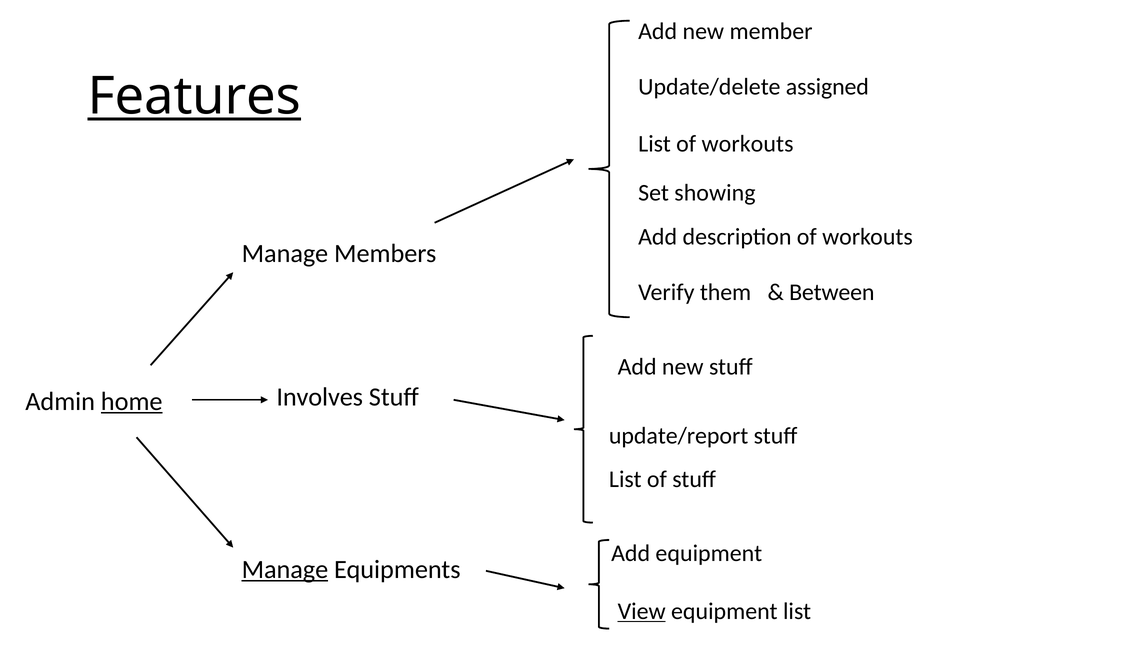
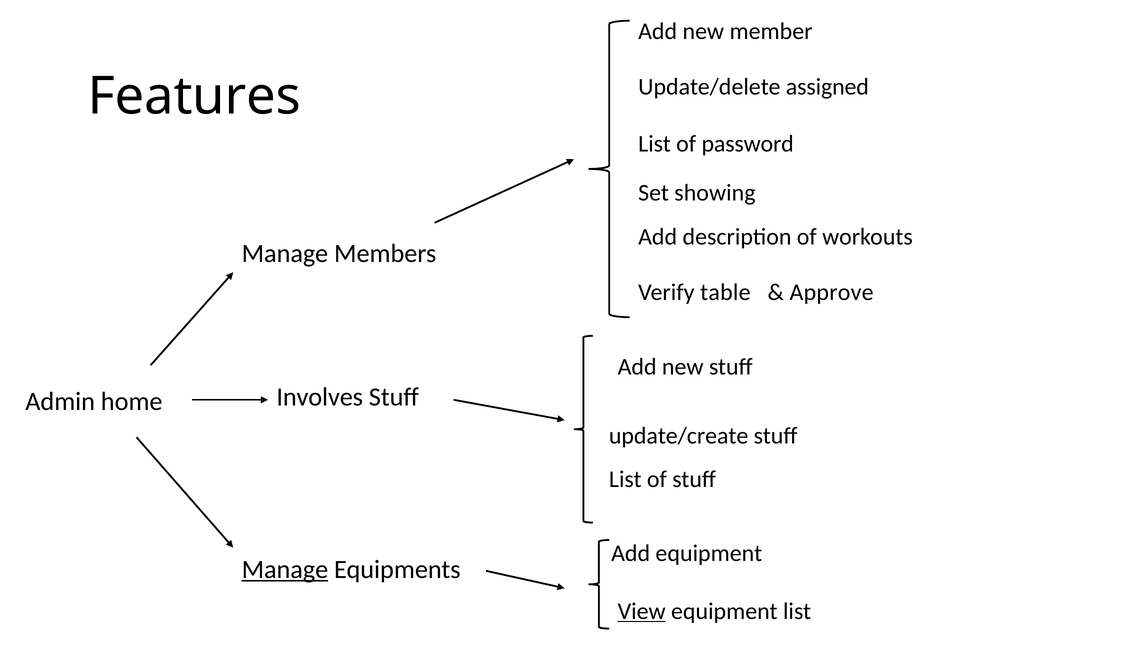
Features underline: present -> none
List of workouts: workouts -> password
them: them -> table
Between: Between -> Approve
home underline: present -> none
update/report: update/report -> update/create
